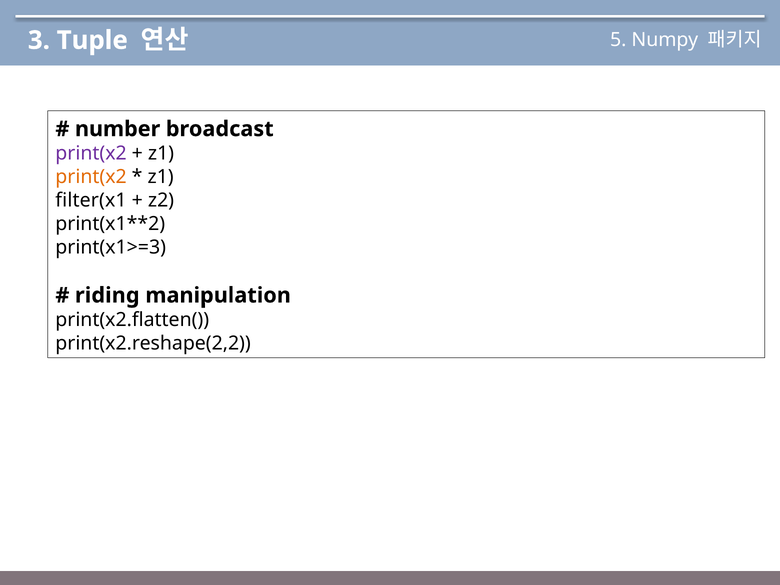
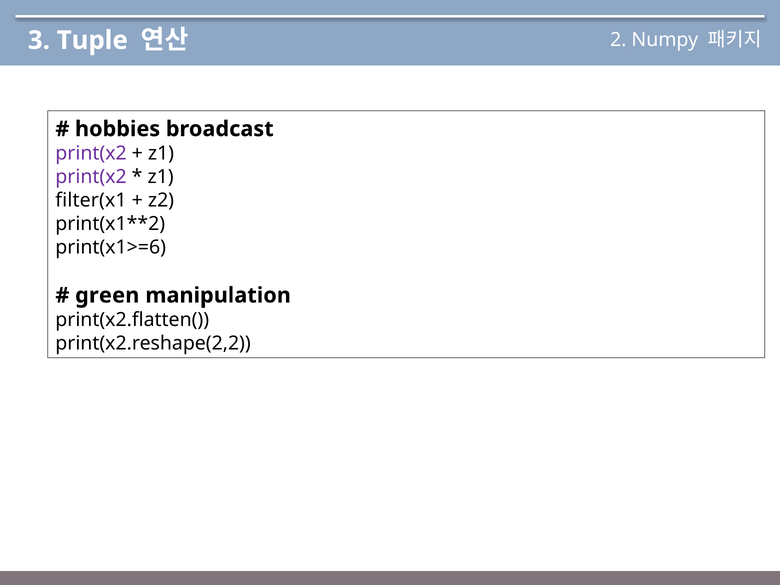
5: 5 -> 2
number: number -> hobbies
print(x2 at (91, 177) colour: orange -> purple
print(x1>=3: print(x1>=3 -> print(x1>=6
riding: riding -> green
